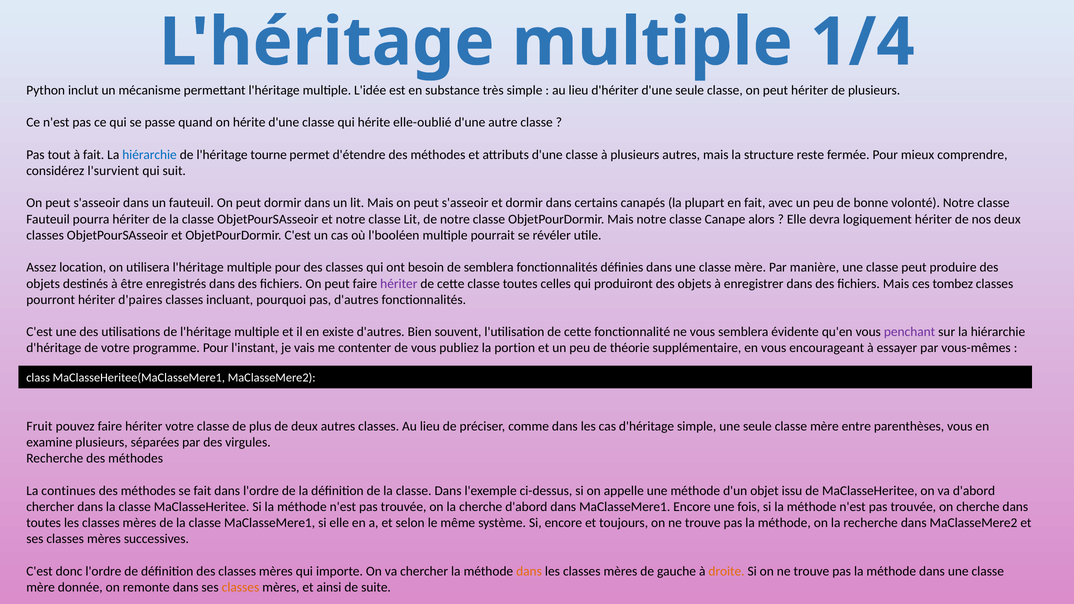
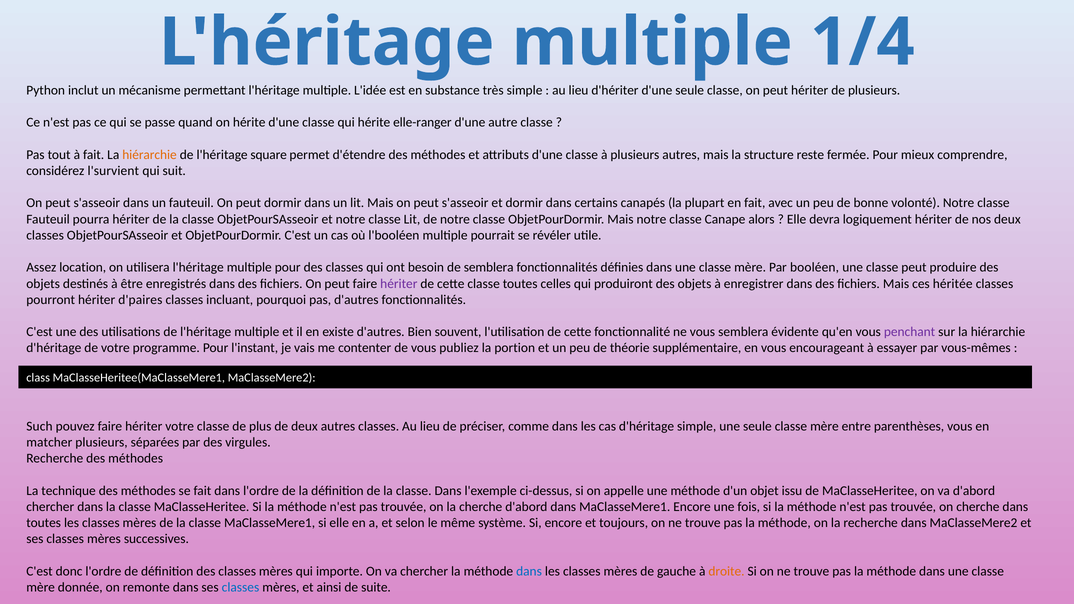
elle-oublié: elle-oublié -> elle-ranger
hiérarchie at (150, 155) colour: blue -> orange
tourne: tourne -> square
manière: manière -> booléen
tombez: tombez -> héritée
Fruit: Fruit -> Such
examine: examine -> matcher
continues: continues -> technique
dans at (529, 571) colour: orange -> blue
classes at (240, 587) colour: orange -> blue
